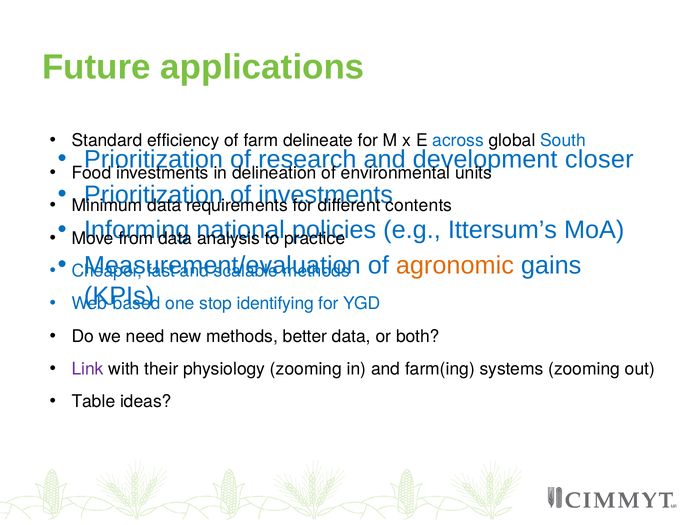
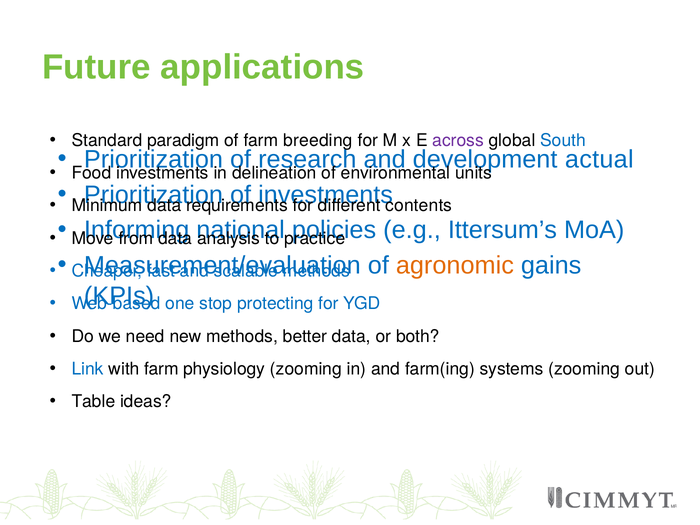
efficiency: efficiency -> paradigm
delineate: delineate -> breeding
across colour: blue -> purple
closer: closer -> actual
identifying: identifying -> protecting
Link colour: purple -> blue
with their: their -> farm
